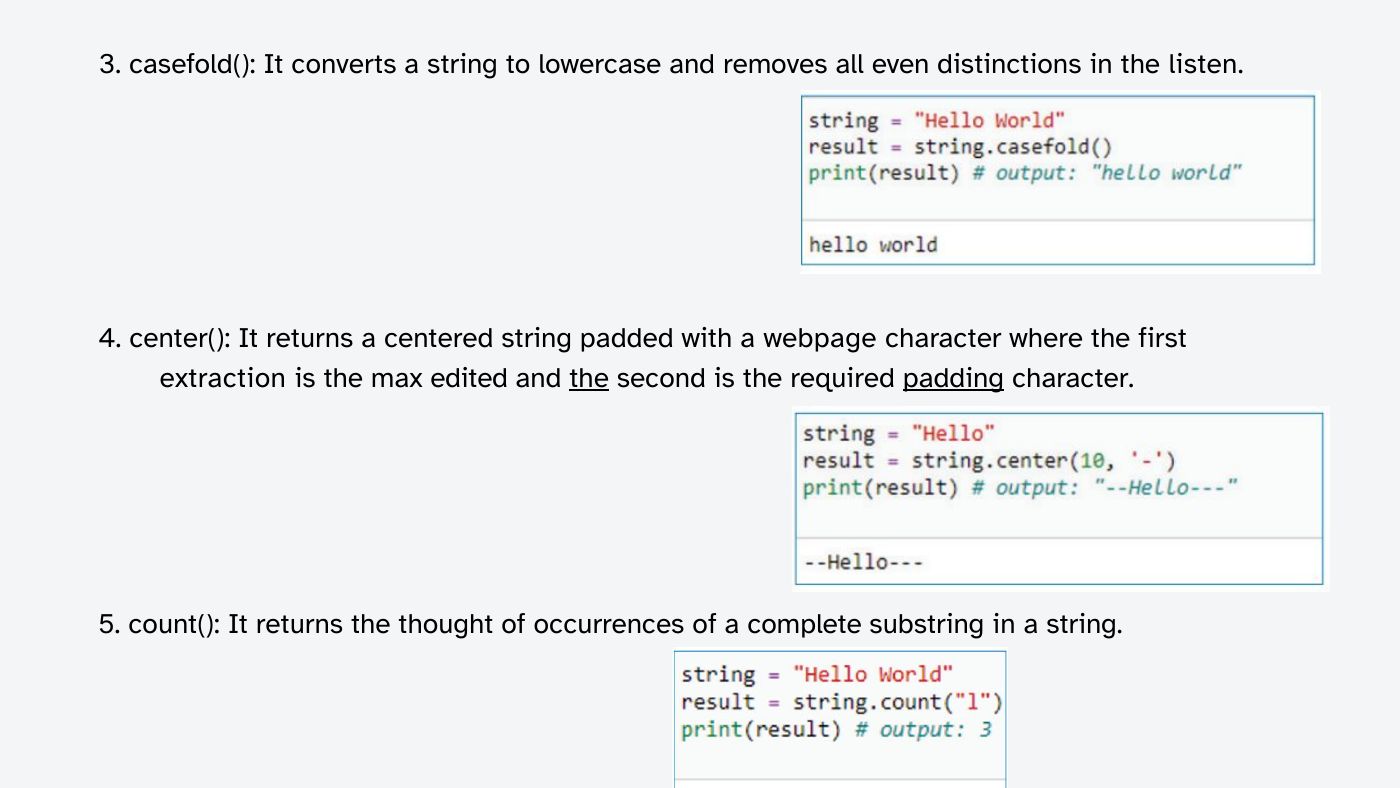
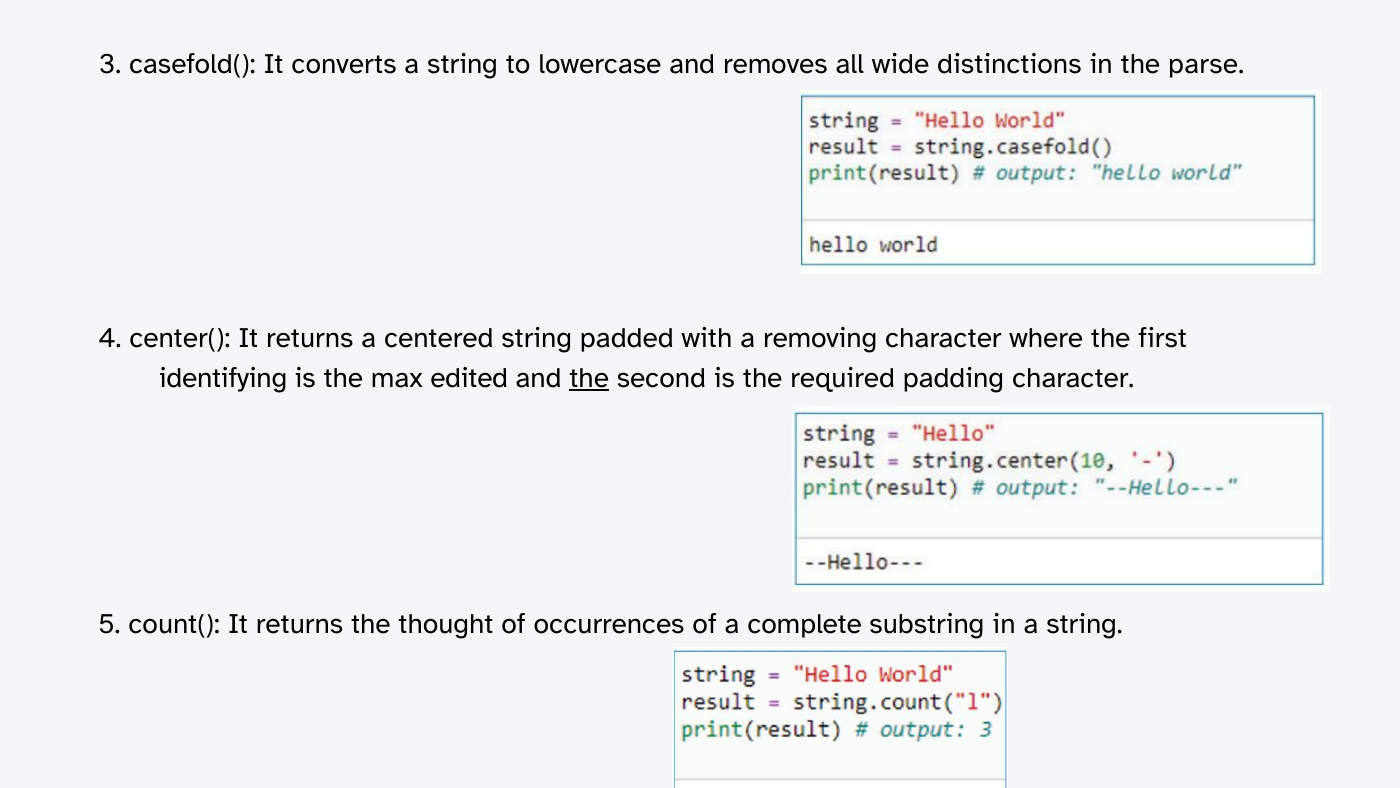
even: even -> wide
listen: listen -> parse
webpage: webpage -> removing
extraction: extraction -> identifying
padding underline: present -> none
